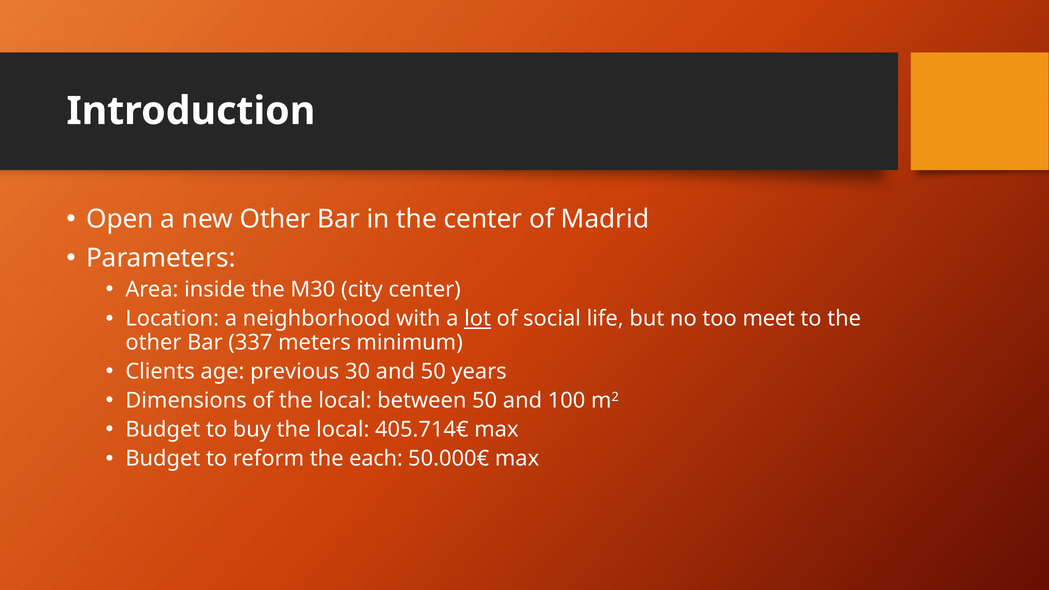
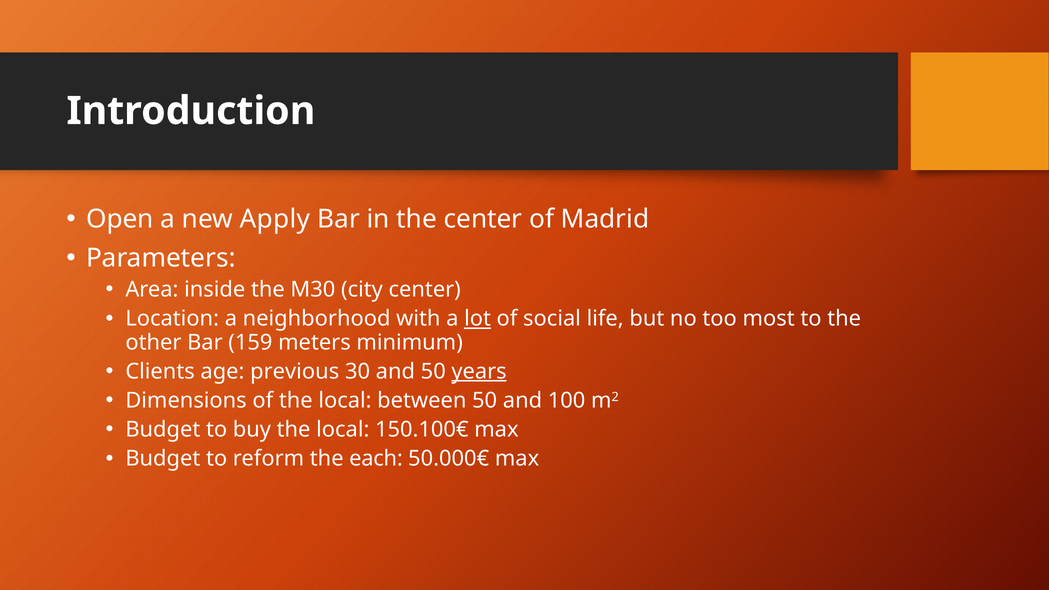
new Other: Other -> Apply
meet: meet -> most
337: 337 -> 159
years underline: none -> present
405.714€: 405.714€ -> 150.100€
